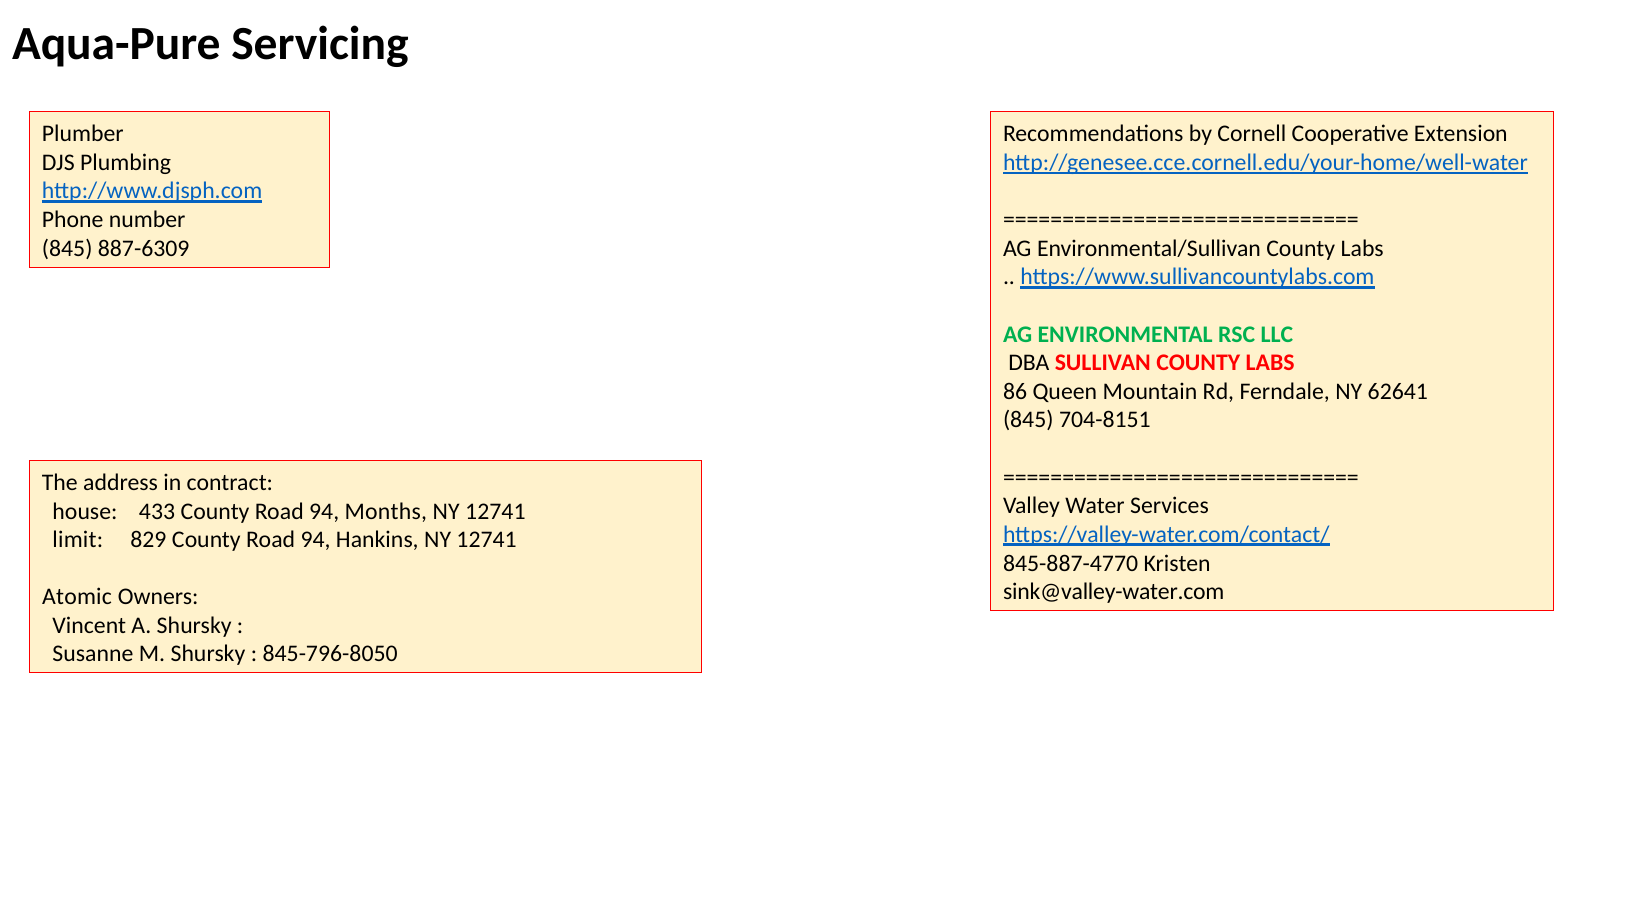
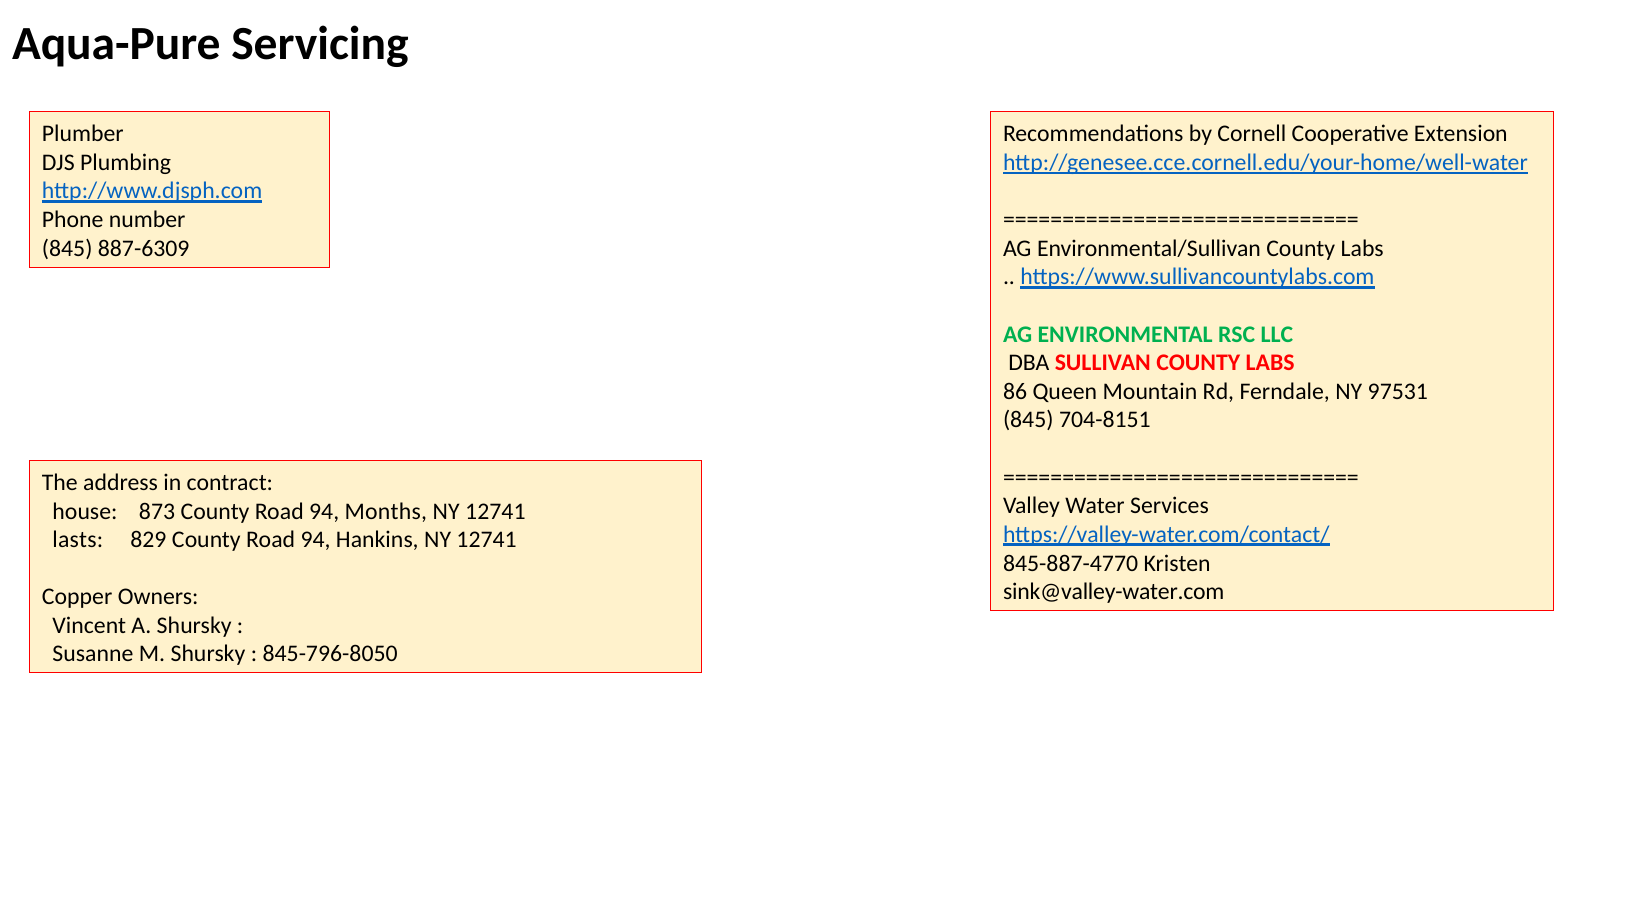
62641: 62641 -> 97531
433: 433 -> 873
limit: limit -> lasts
Atomic: Atomic -> Copper
